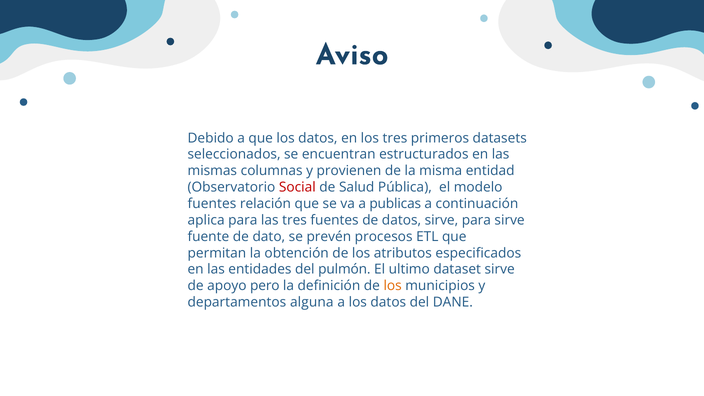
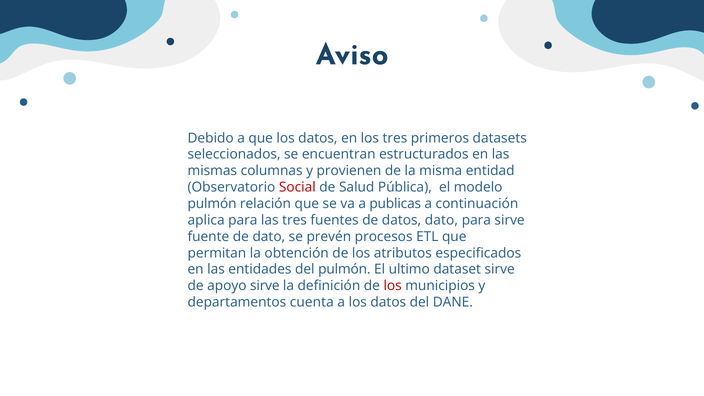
fuentes at (212, 204): fuentes -> pulmón
datos sirve: sirve -> dato
apoyo pero: pero -> sirve
los at (393, 286) colour: orange -> red
alguna: alguna -> cuenta
